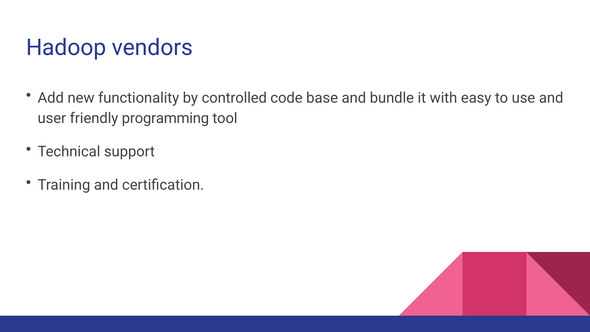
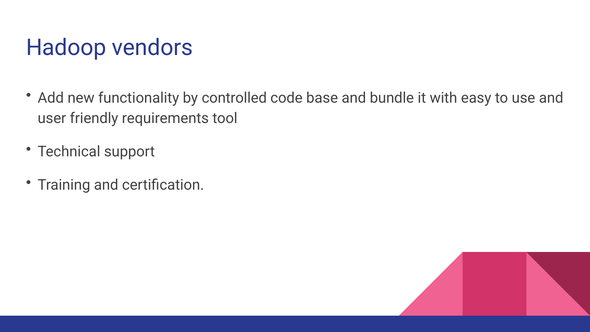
programming: programming -> requirements
